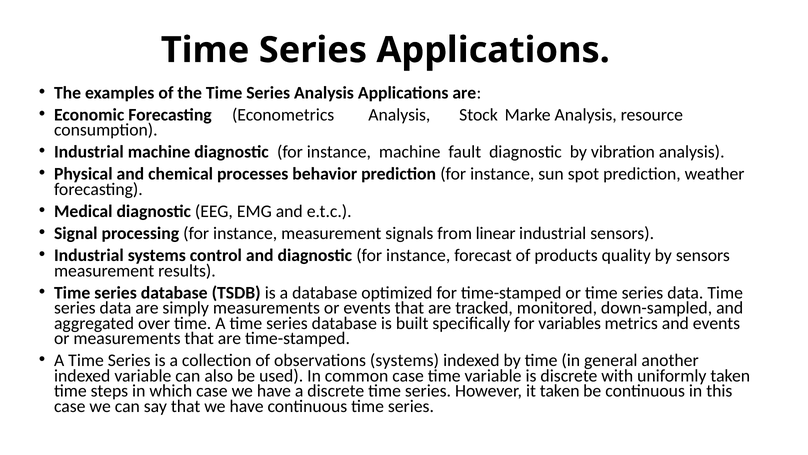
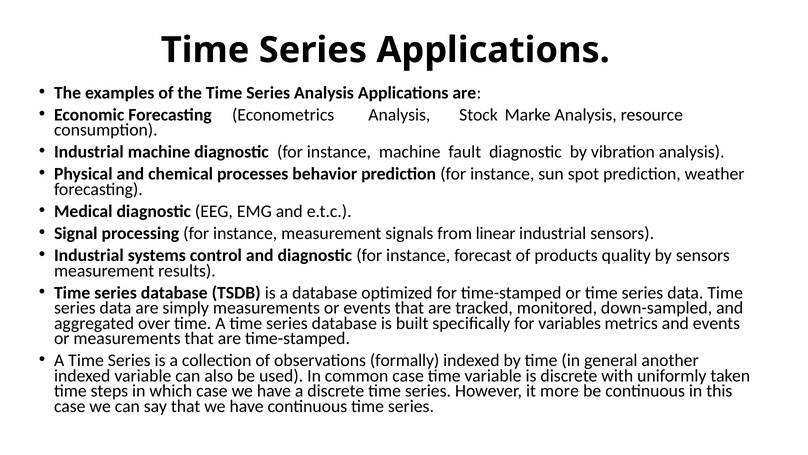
observations systems: systems -> formally
it taken: taken -> more
